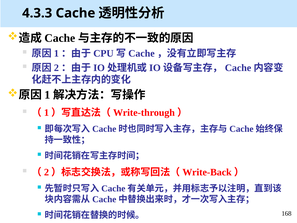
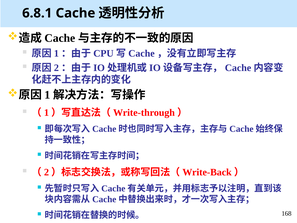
4.3.3: 4.3.3 -> 6.8.1
